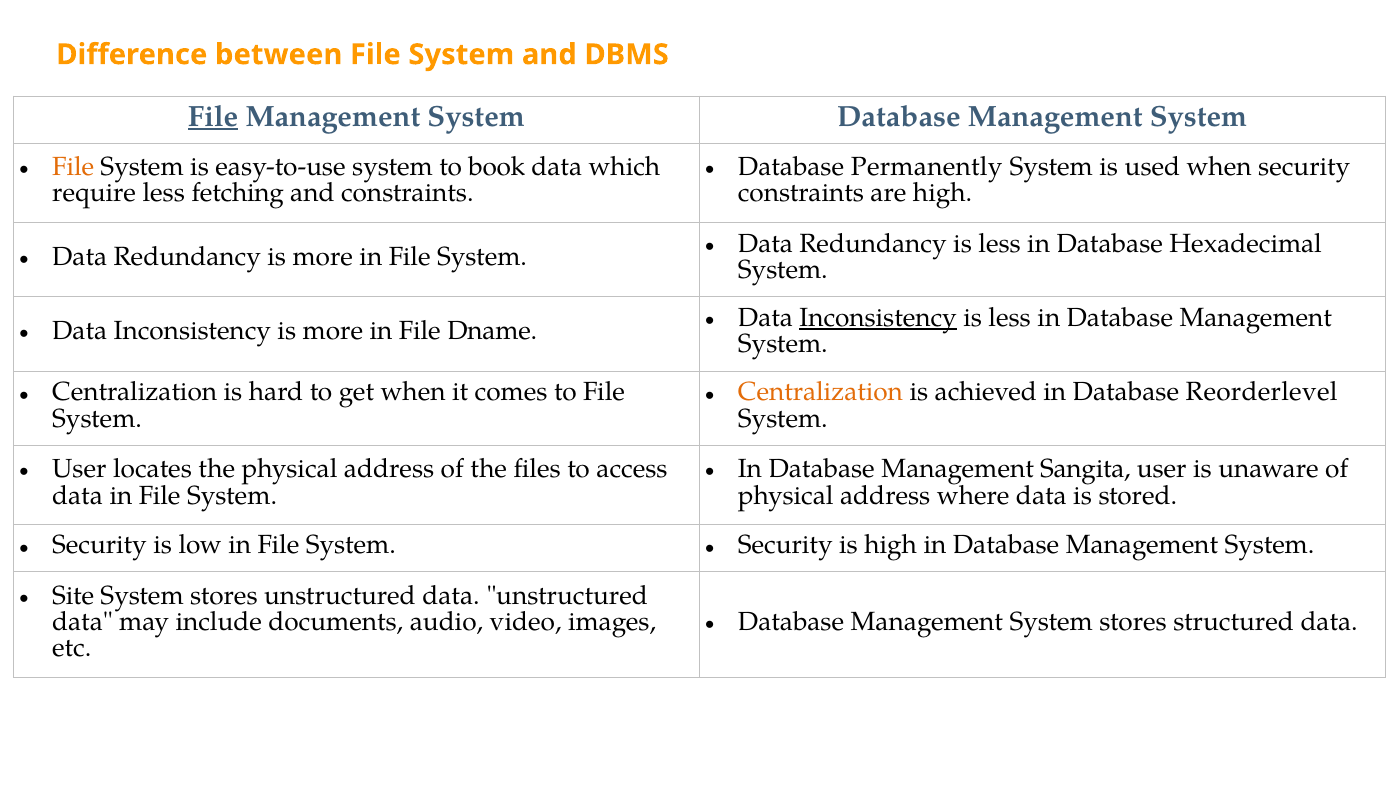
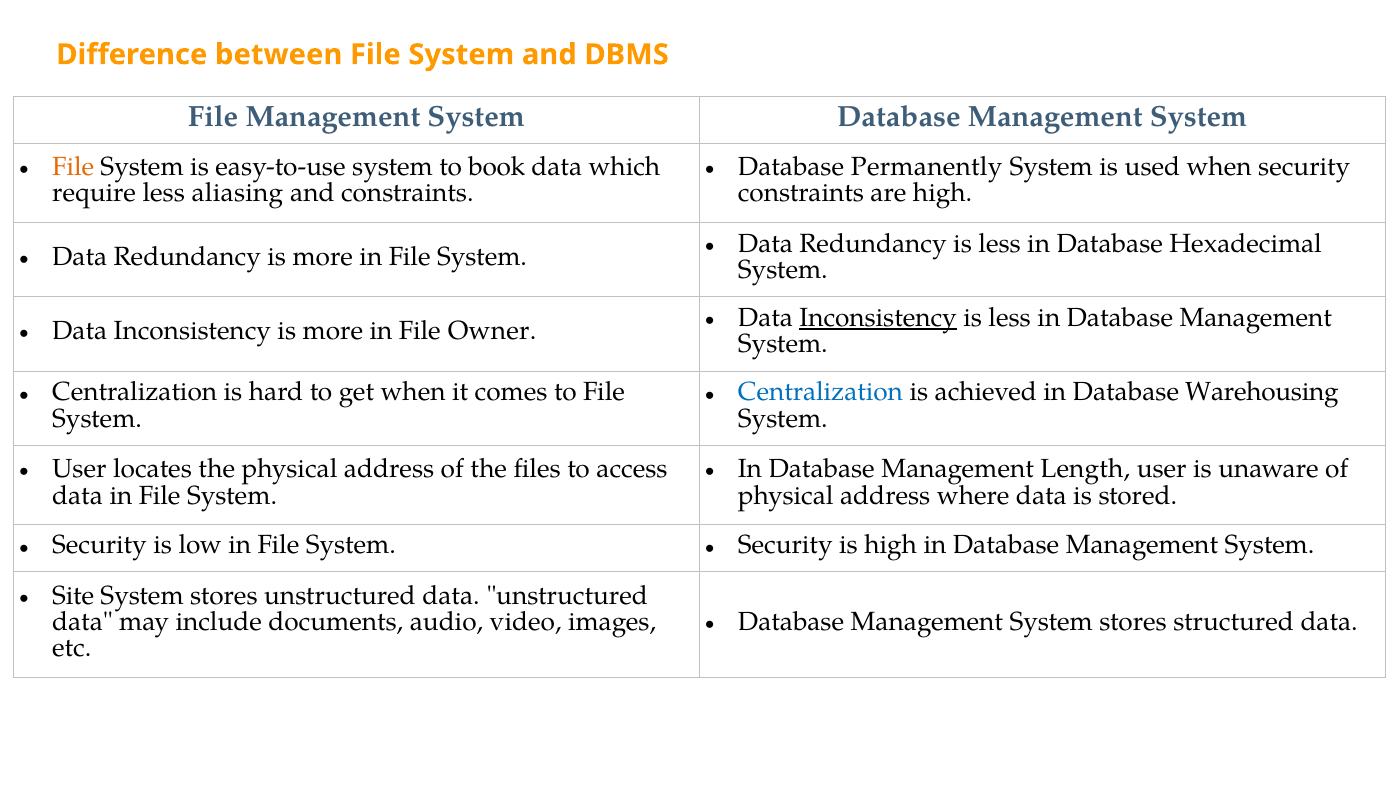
File at (213, 117) underline: present -> none
fetching: fetching -> aliasing
Dname: Dname -> Owner
Centralization at (820, 392) colour: orange -> blue
Reorderlevel: Reorderlevel -> Warehousing
Sangita: Sangita -> Length
